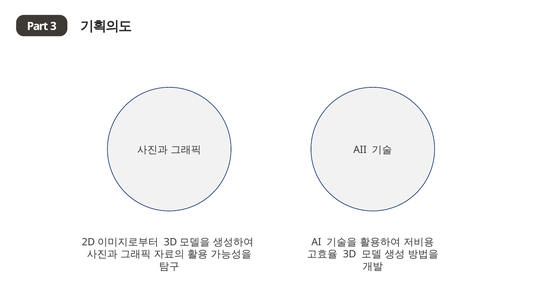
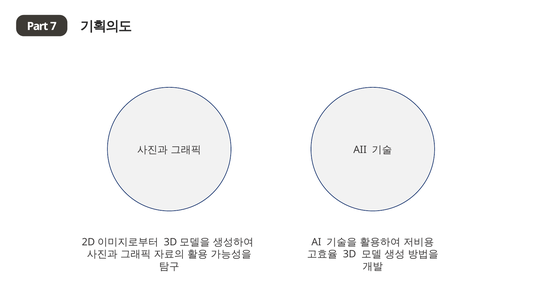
3: 3 -> 7
